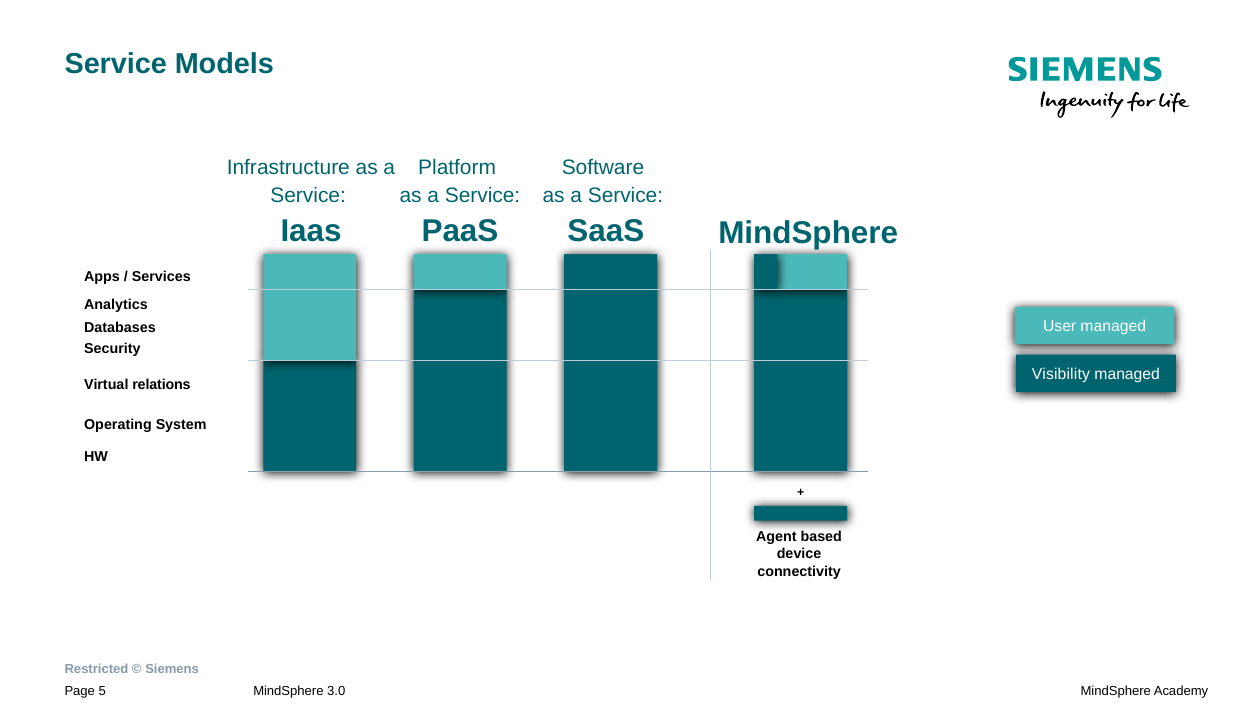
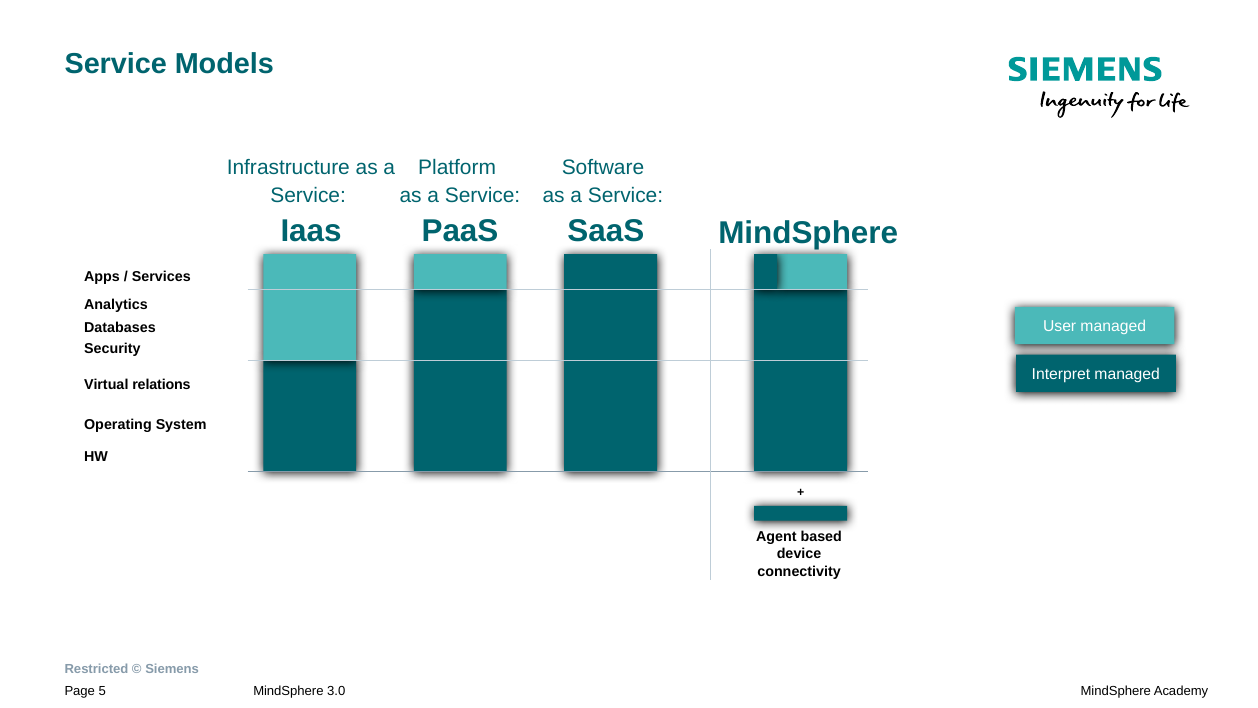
Visibility: Visibility -> Interpret
